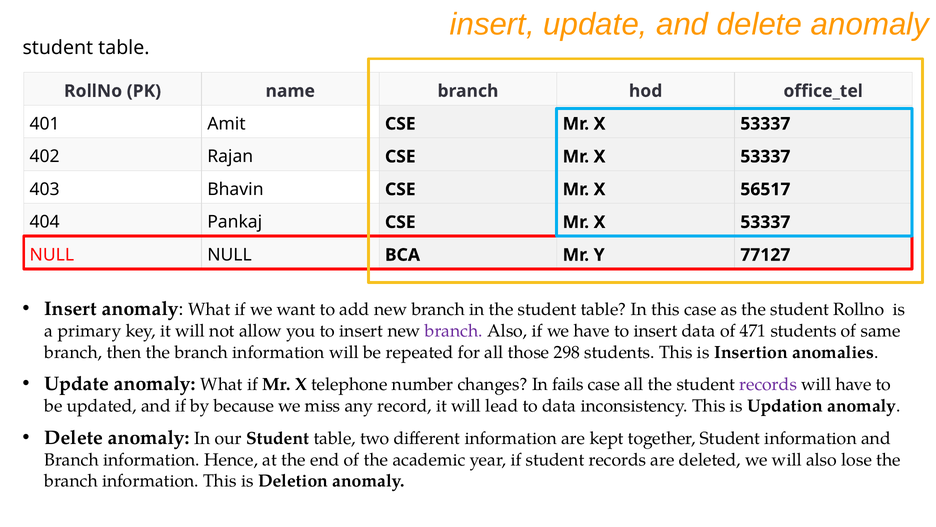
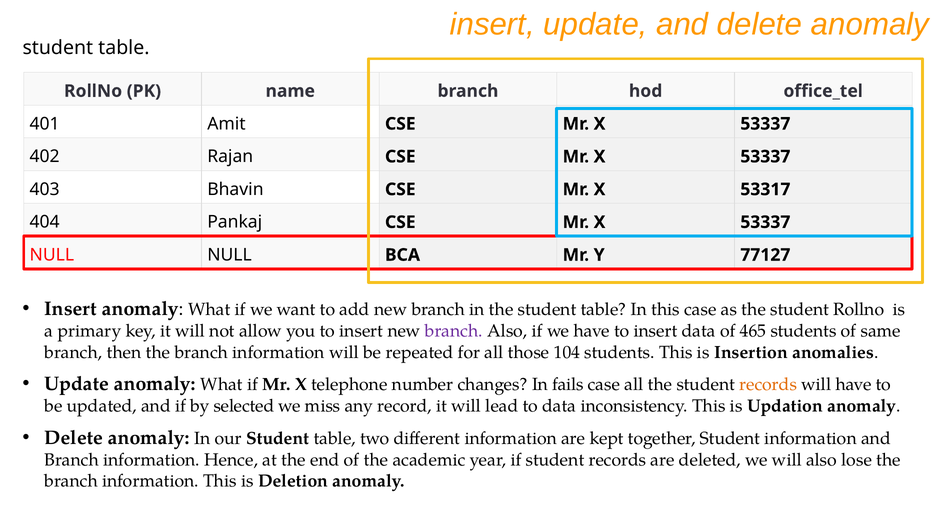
56517: 56517 -> 53317
471: 471 -> 465
298: 298 -> 104
records at (768, 384) colour: purple -> orange
because: because -> selected
